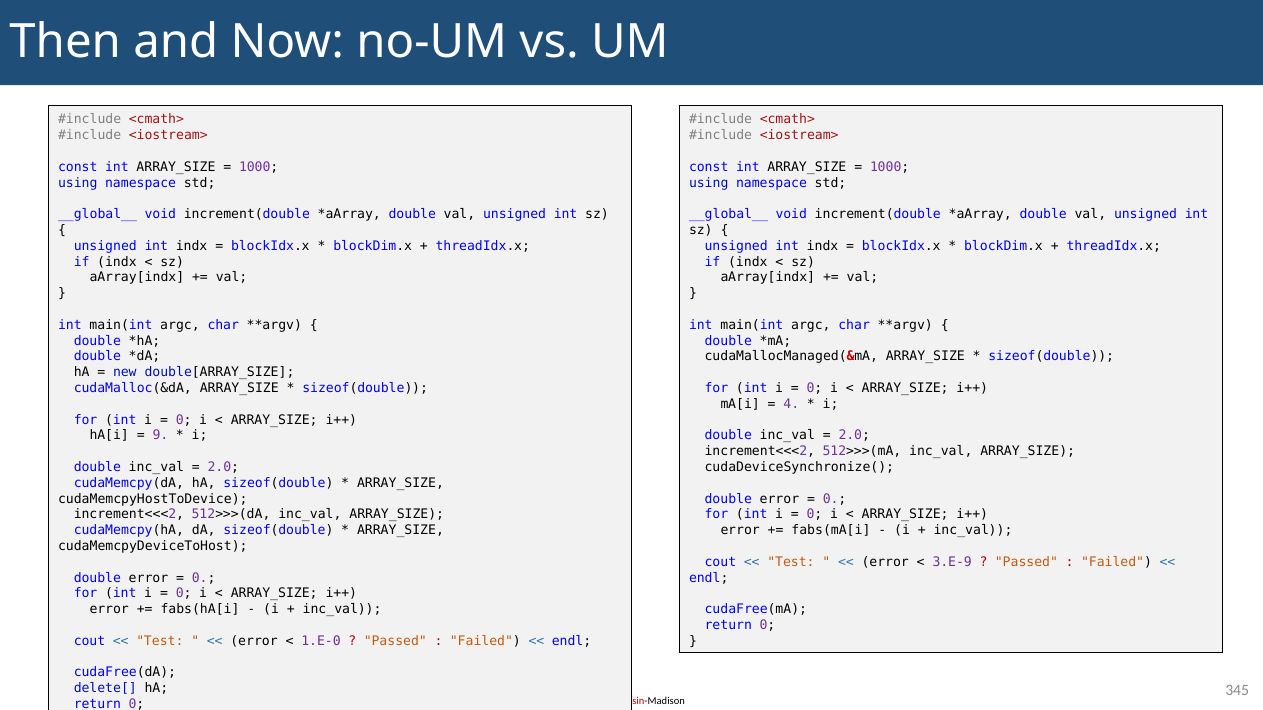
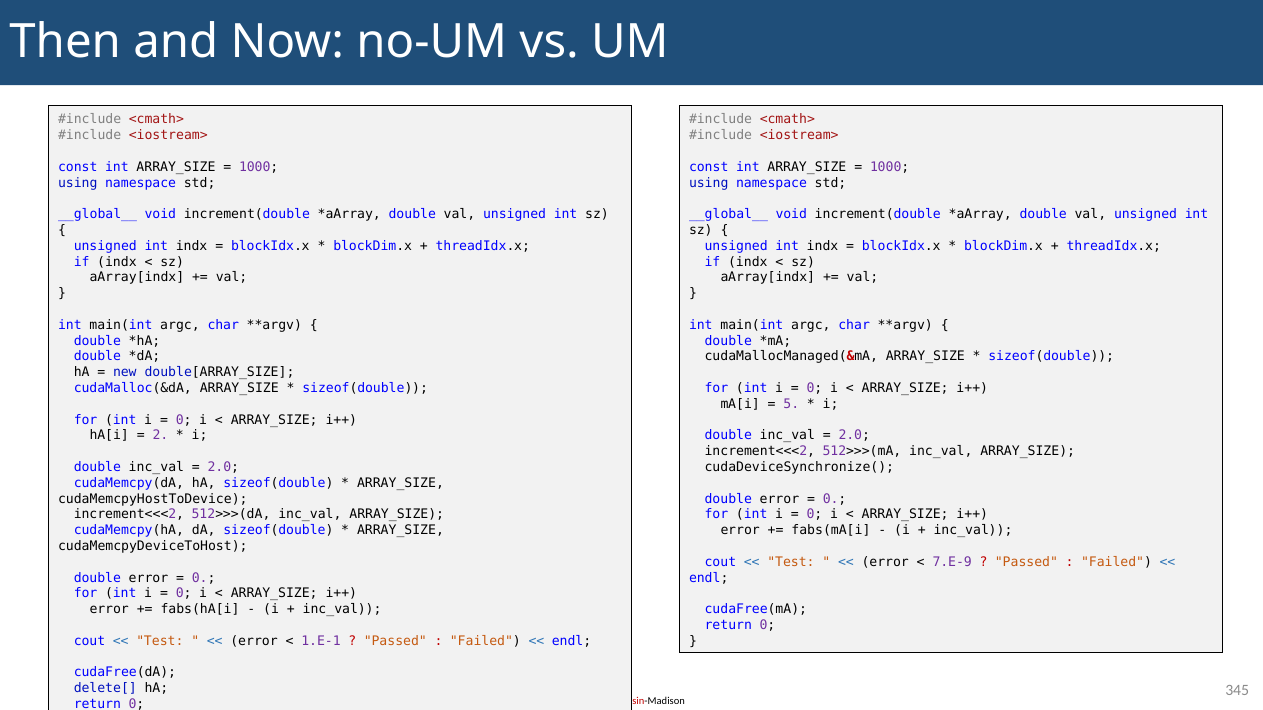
4: 4 -> 5
9: 9 -> 2
3.E-9: 3.E-9 -> 7.E-9
1.E-0: 1.E-0 -> 1.E-1
